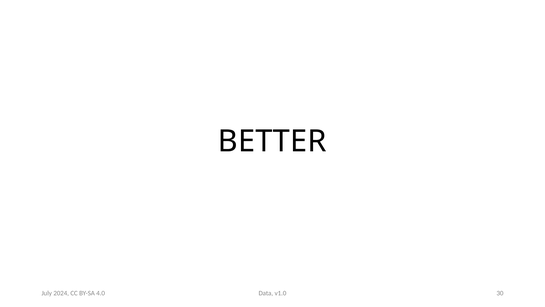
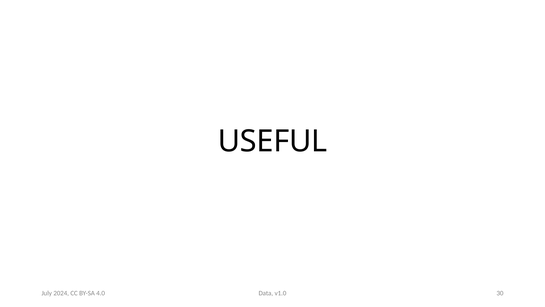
BETTER: BETTER -> USEFUL
